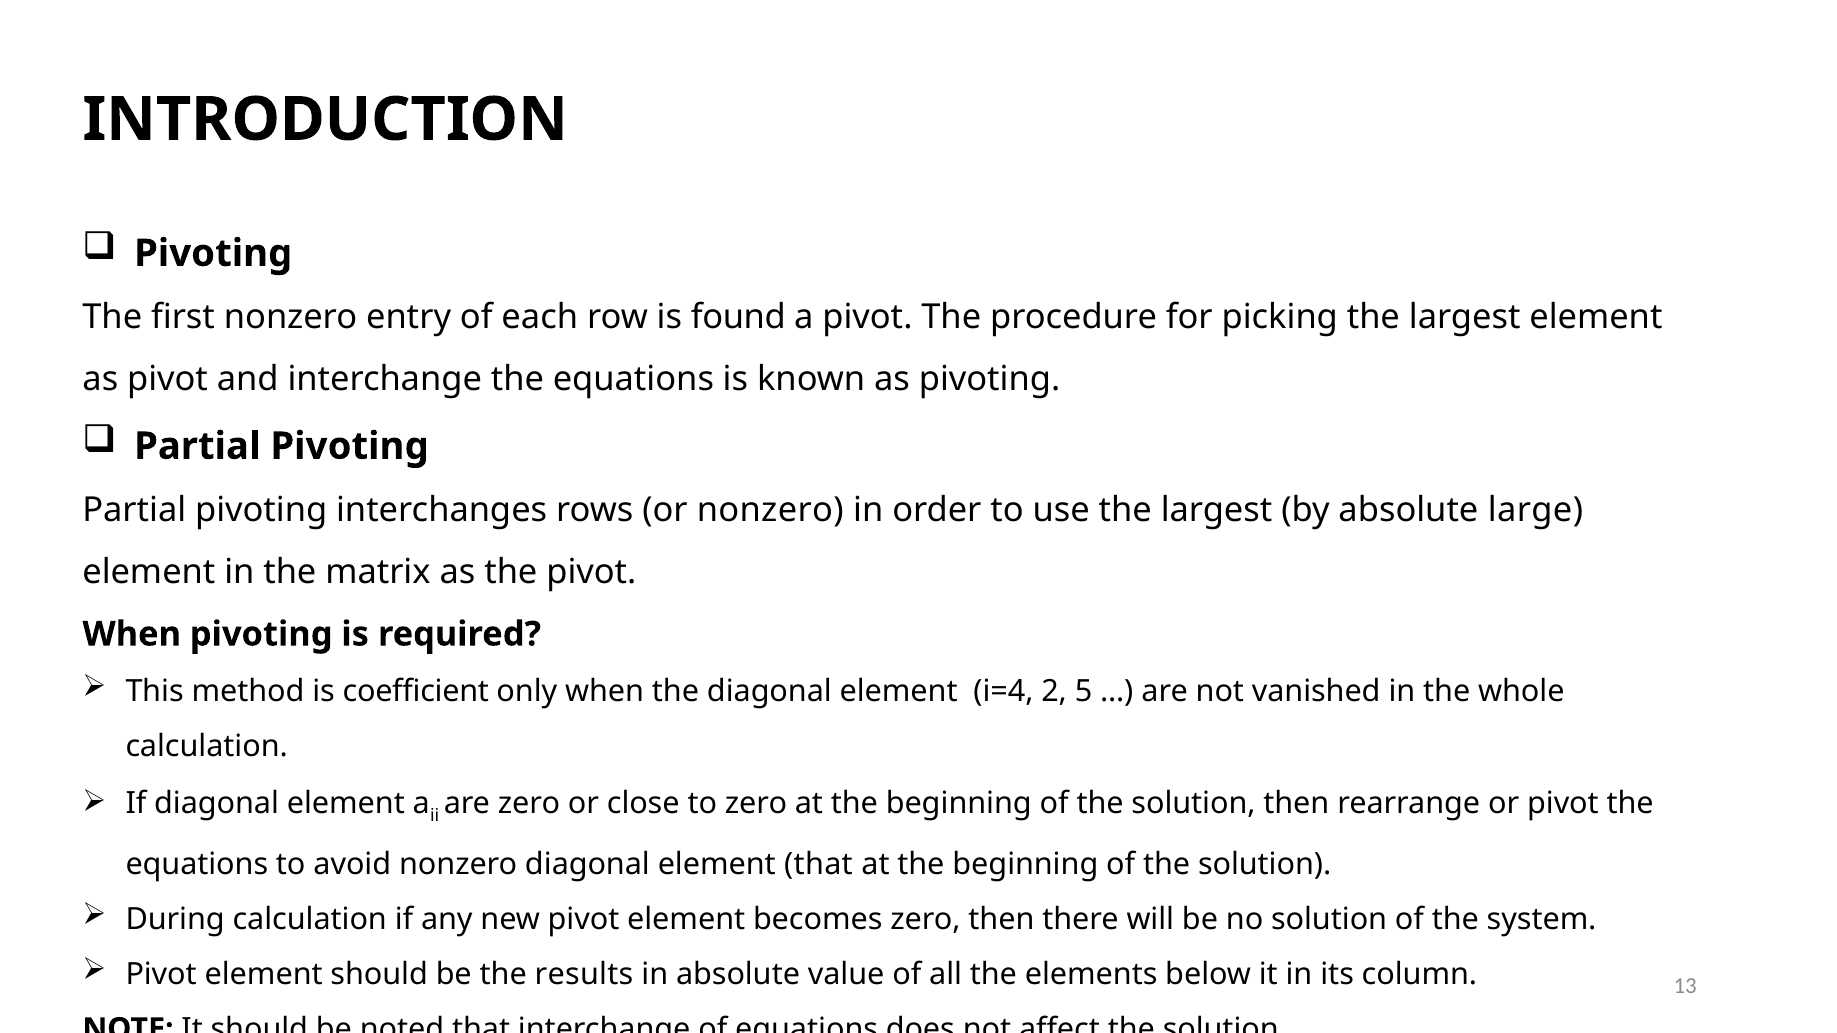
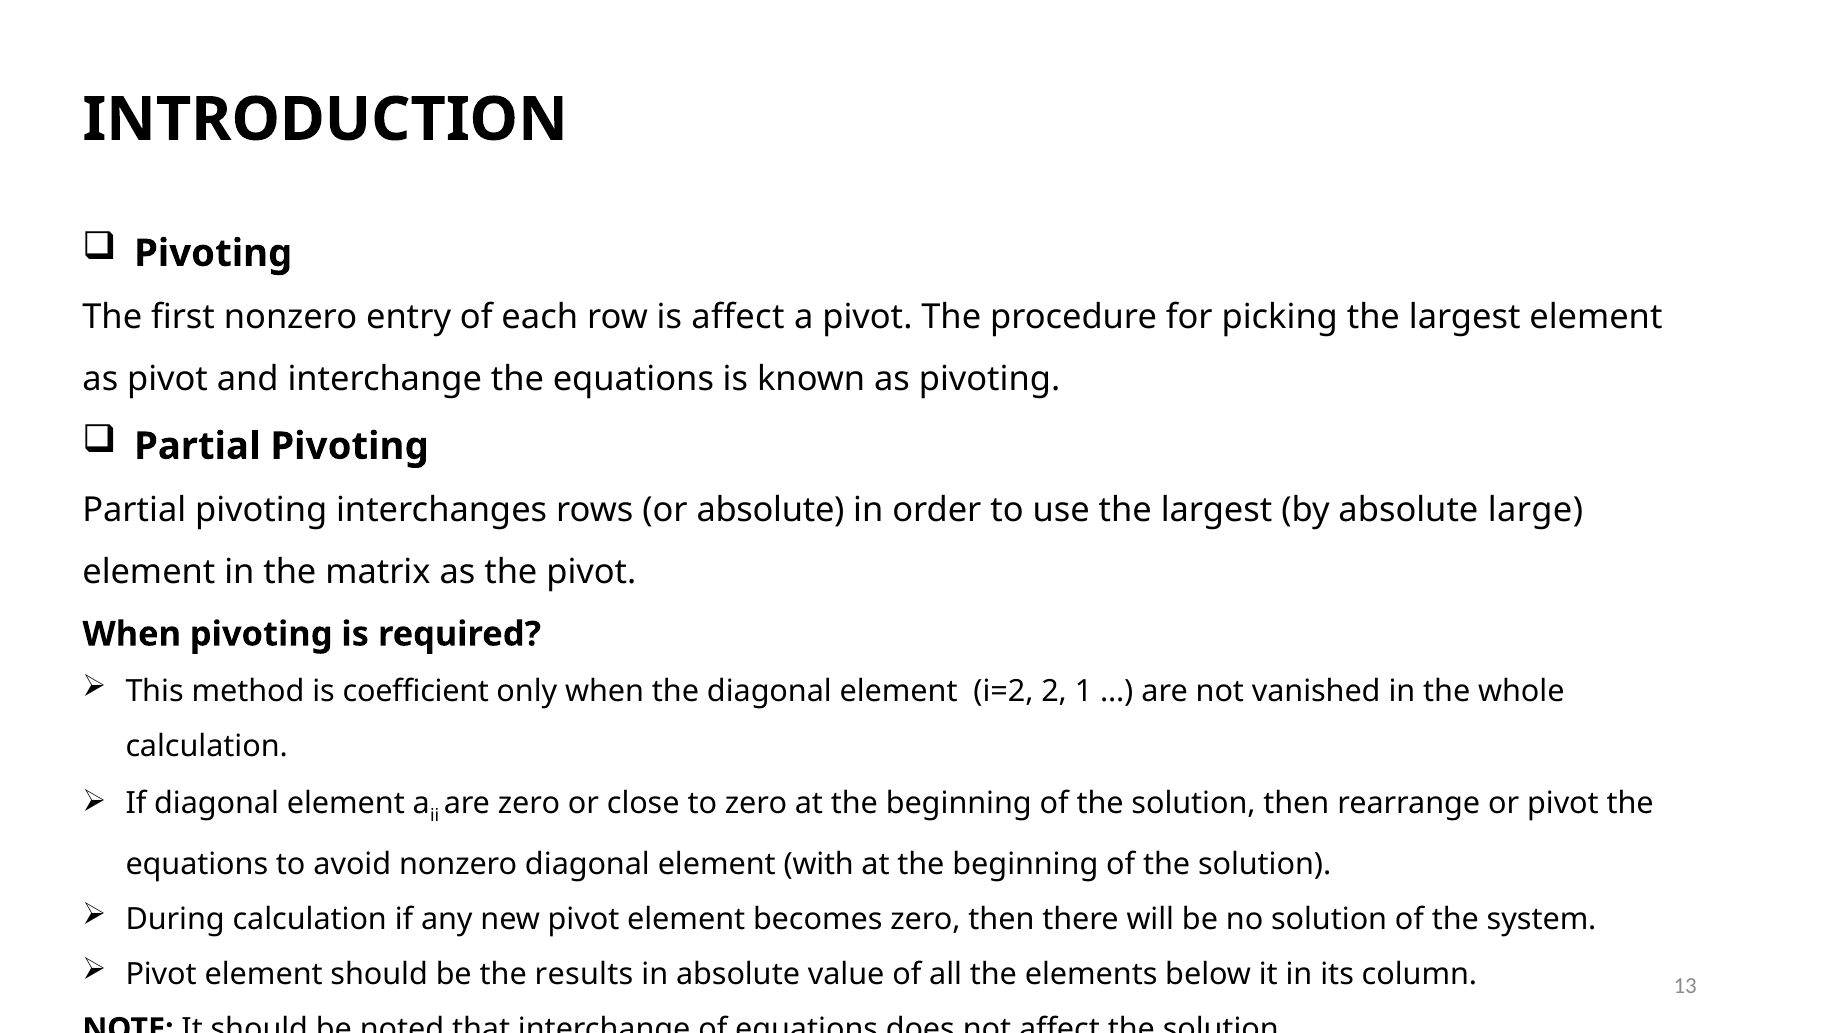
is found: found -> affect
or nonzero: nonzero -> absolute
i=4: i=4 -> i=2
5: 5 -> 1
element that: that -> with
